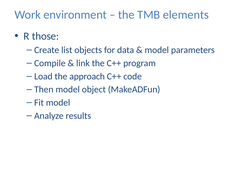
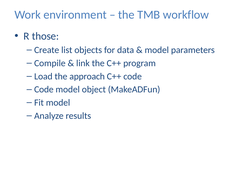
elements: elements -> workflow
Then at (44, 90): Then -> Code
